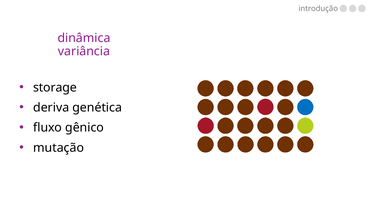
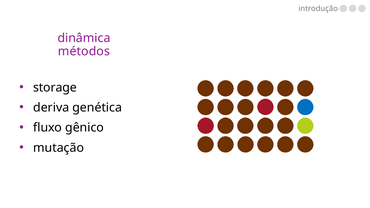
variância: variância -> métodos
